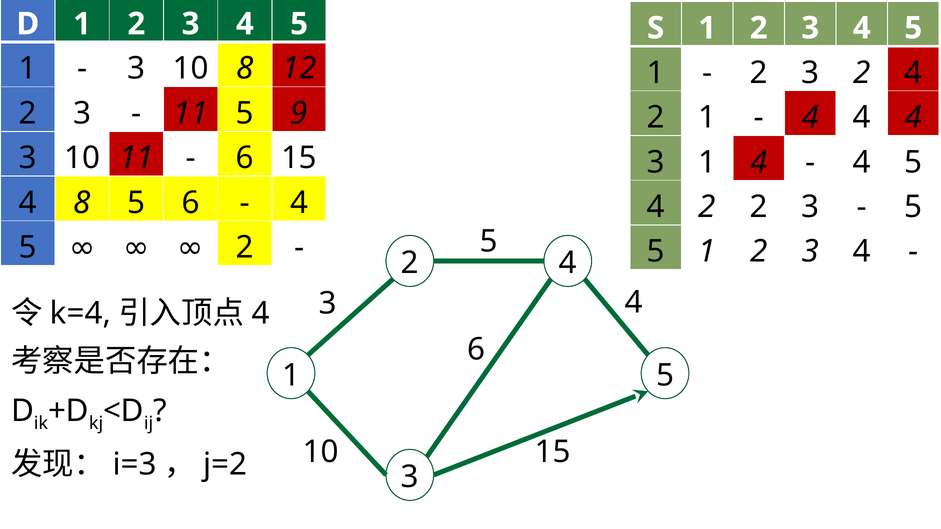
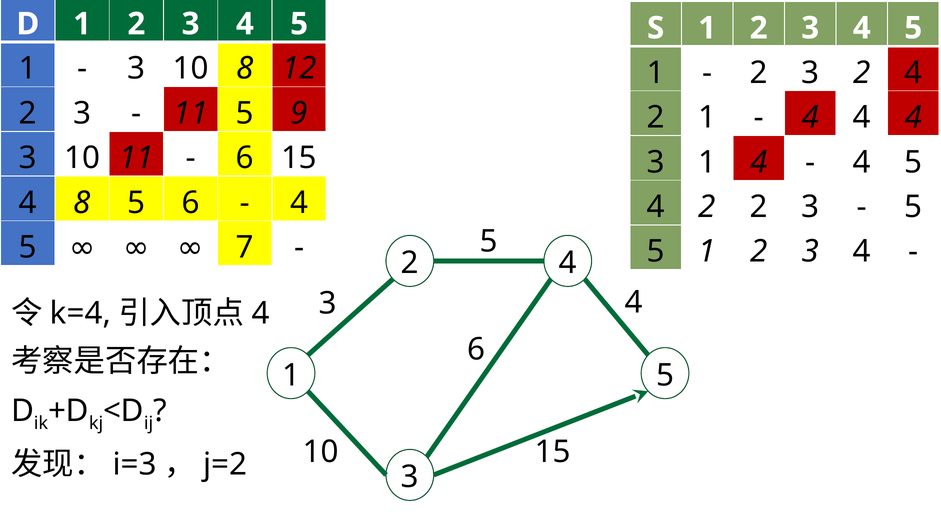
2 at (245, 248): 2 -> 7
